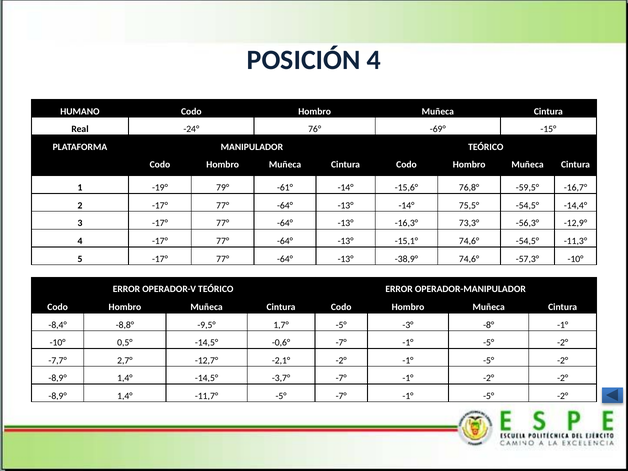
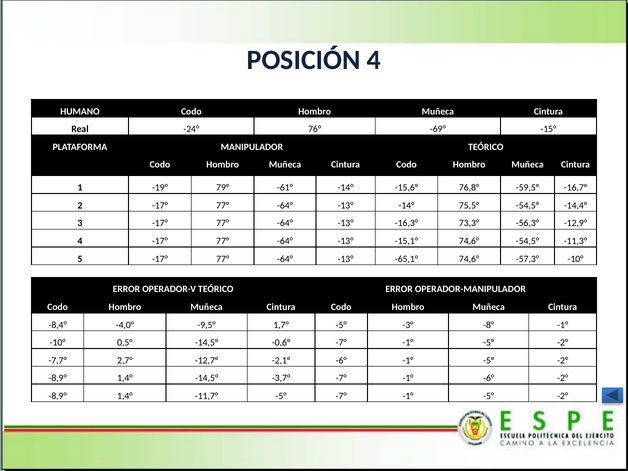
-38,9°: -38,9° -> -65,1°
-8,8°: -8,8° -> -4,0°
-2,1° -2°: -2° -> -6°
-1° -2°: -2° -> -6°
